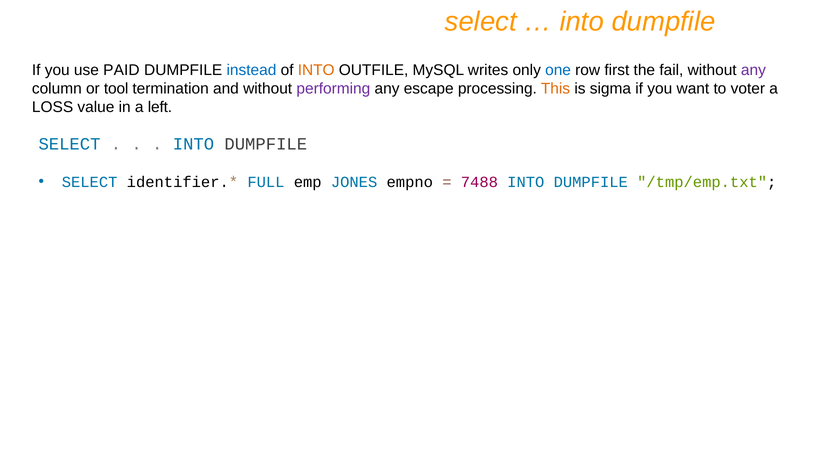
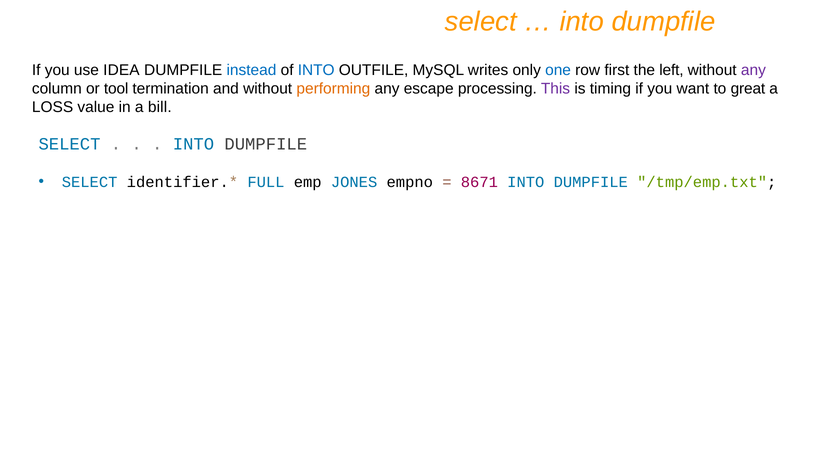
PAID: PAID -> IDEA
INTO at (316, 70) colour: orange -> blue
fail: fail -> left
performing colour: purple -> orange
This colour: orange -> purple
sigma: sigma -> timing
voter: voter -> great
left: left -> bill
7488: 7488 -> 8671
